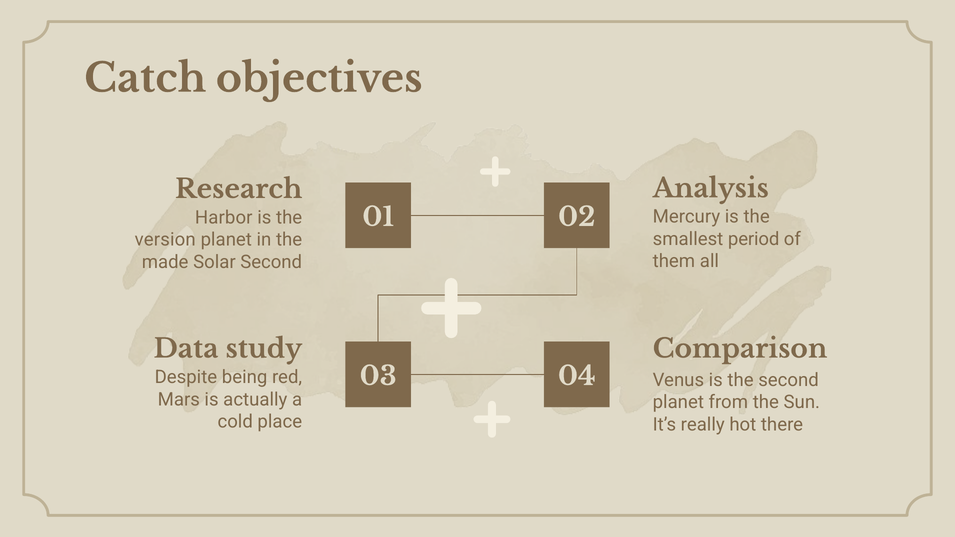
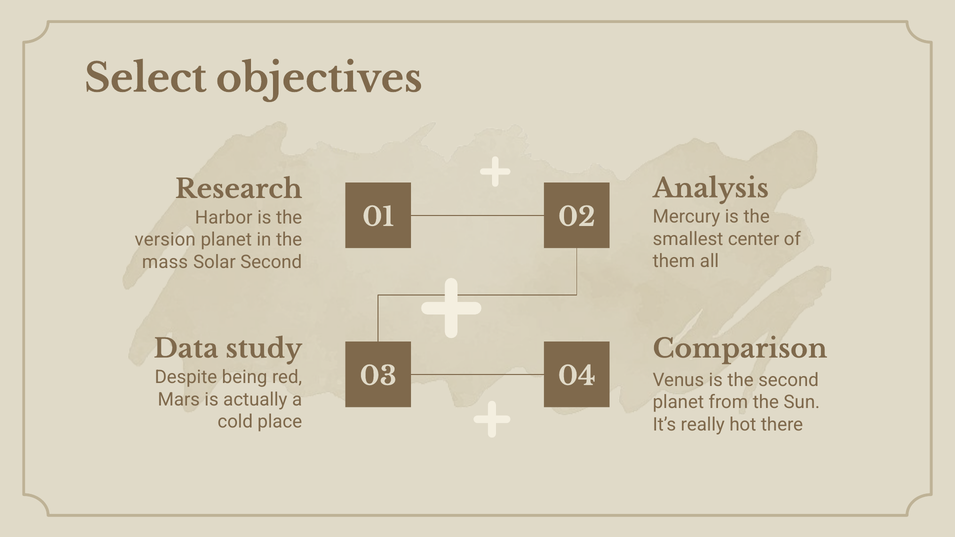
Catch: Catch -> Select
period: period -> center
made: made -> mass
